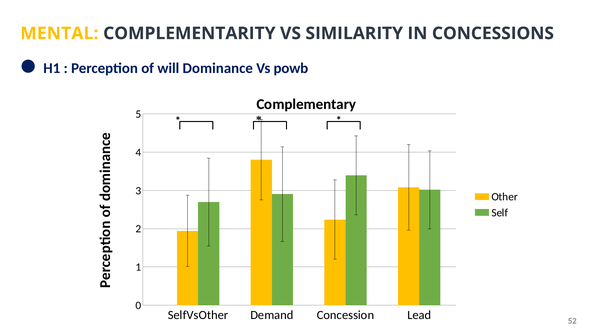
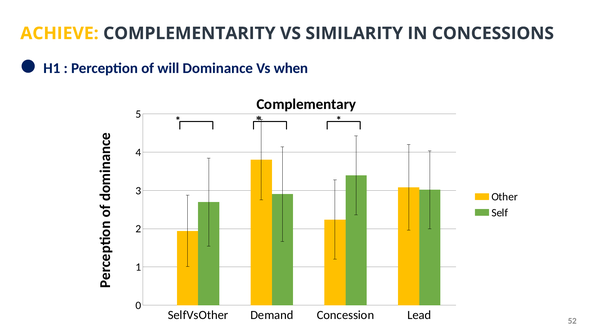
MENTAL: MENTAL -> ACHIEVE
powb: powb -> when
